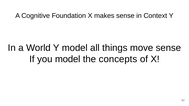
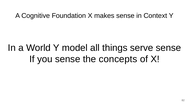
move: move -> serve
you model: model -> sense
